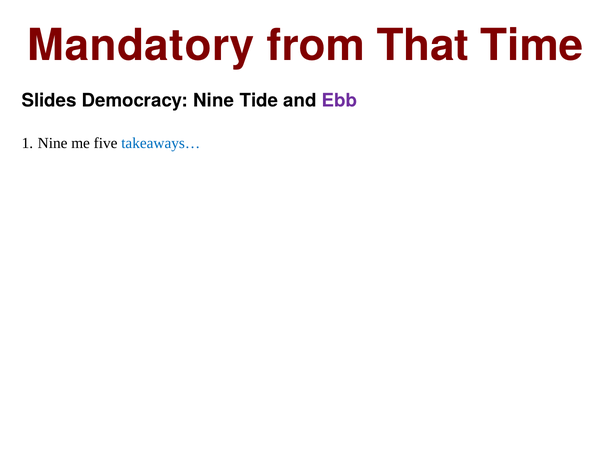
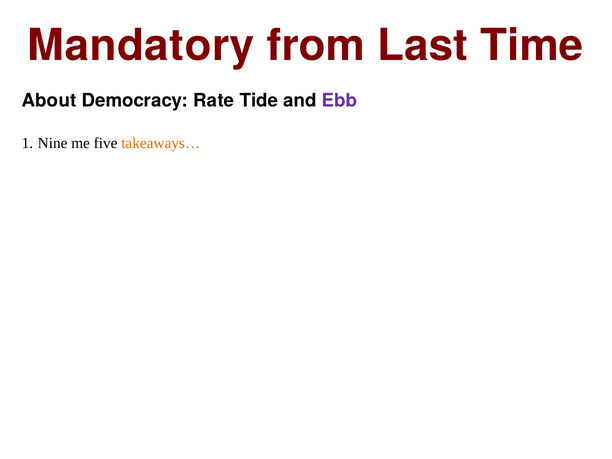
That: That -> Last
Slides: Slides -> About
Democracy Nine: Nine -> Rate
takeaways… colour: blue -> orange
